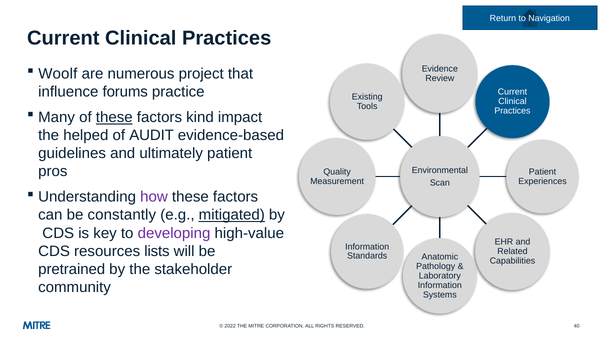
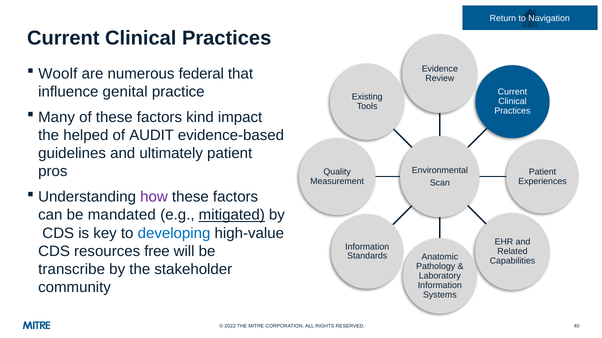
project: project -> federal
forums: forums -> genital
these at (114, 118) underline: present -> none
constantly: constantly -> mandated
developing colour: purple -> blue
lists: lists -> free
pretrained: pretrained -> transcribe
